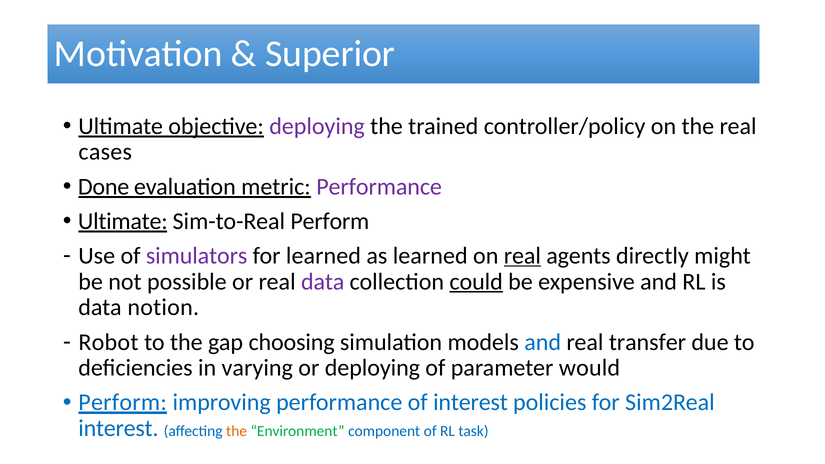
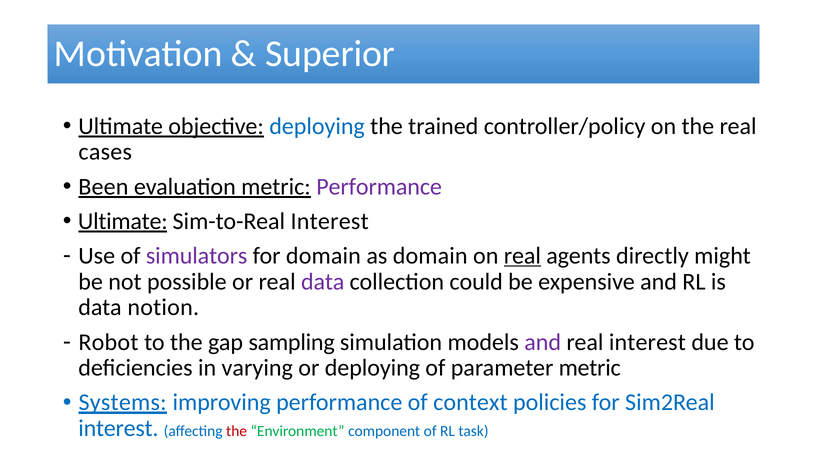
deploying at (317, 126) colour: purple -> blue
Done: Done -> Been
Sim-to-Real Perform: Perform -> Interest
for learned: learned -> domain
as learned: learned -> domain
could underline: present -> none
choosing: choosing -> sampling
and at (543, 342) colour: blue -> purple
real transfer: transfer -> interest
parameter would: would -> metric
Perform at (123, 403): Perform -> Systems
of interest: interest -> context
the at (237, 431) colour: orange -> red
